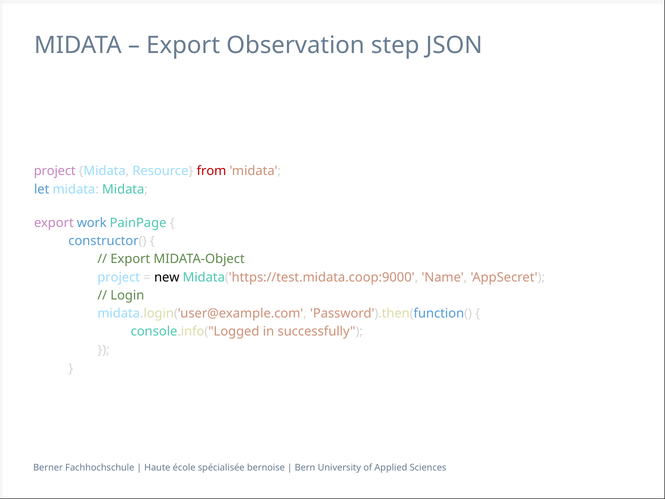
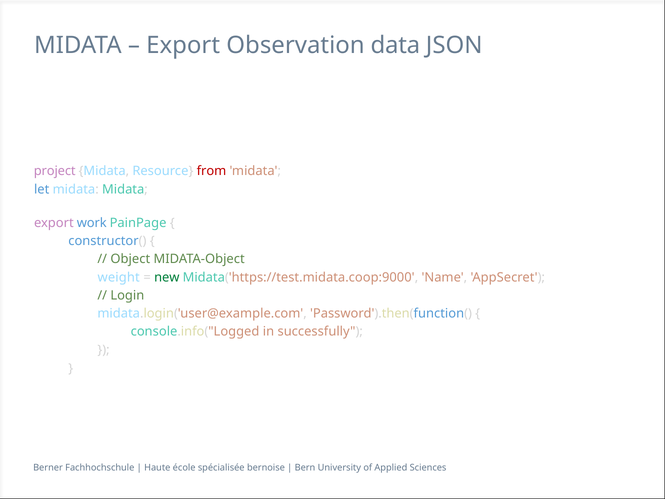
step: step -> data
Export at (130, 259): Export -> Object
project at (119, 277): project -> weight
new colour: black -> green
